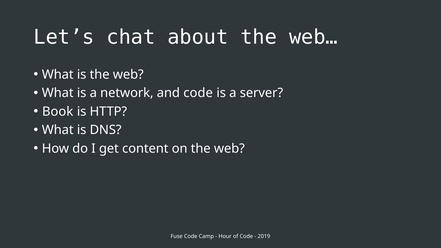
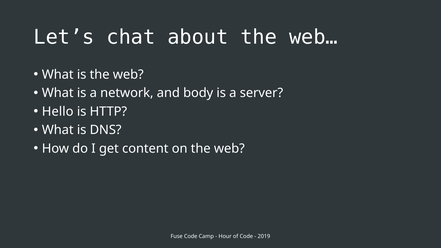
and code: code -> body
Book: Book -> Hello
